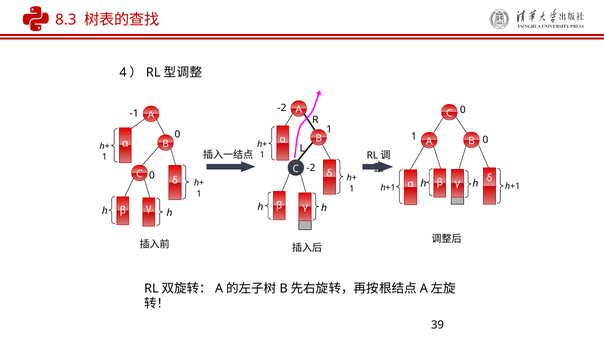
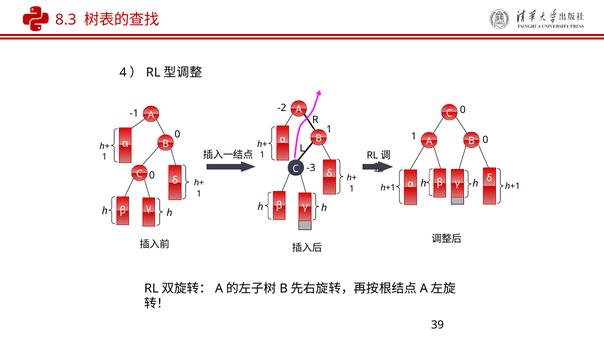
-2 at (311, 168): -2 -> -3
